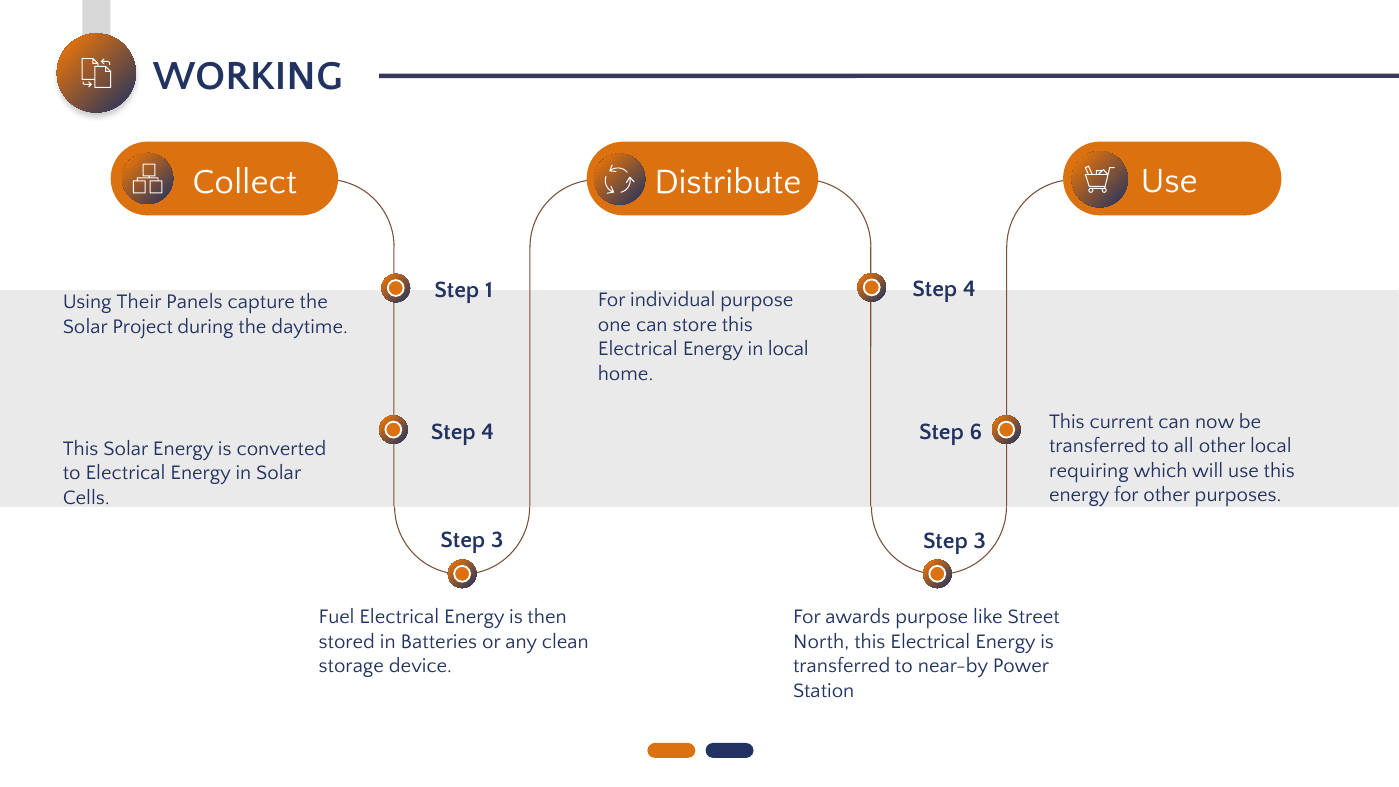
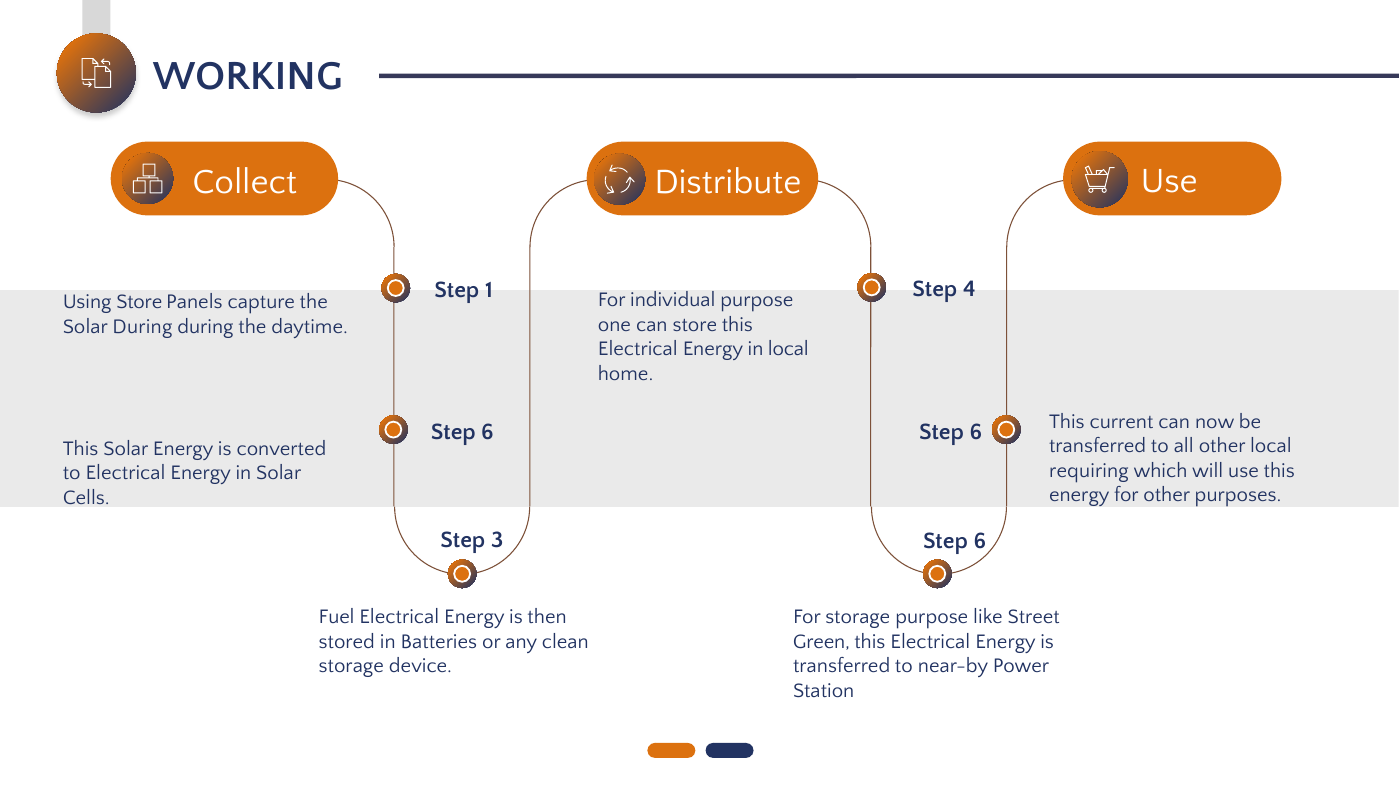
Using Their: Their -> Store
Solar Project: Project -> During
4 at (488, 431): 4 -> 6
3 at (980, 541): 3 -> 6
For awards: awards -> storage
North: North -> Green
